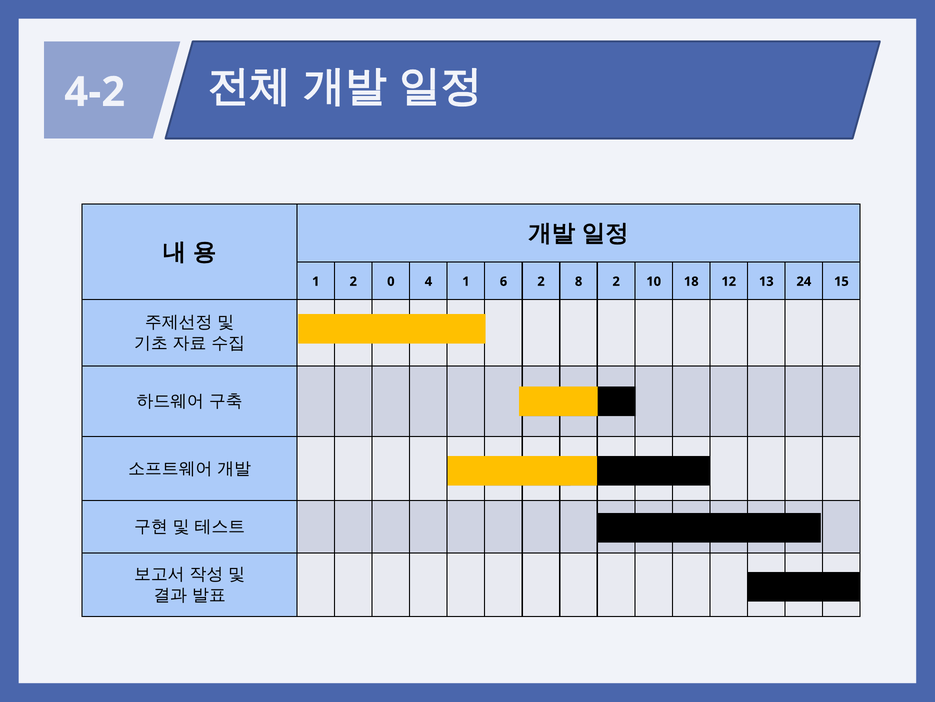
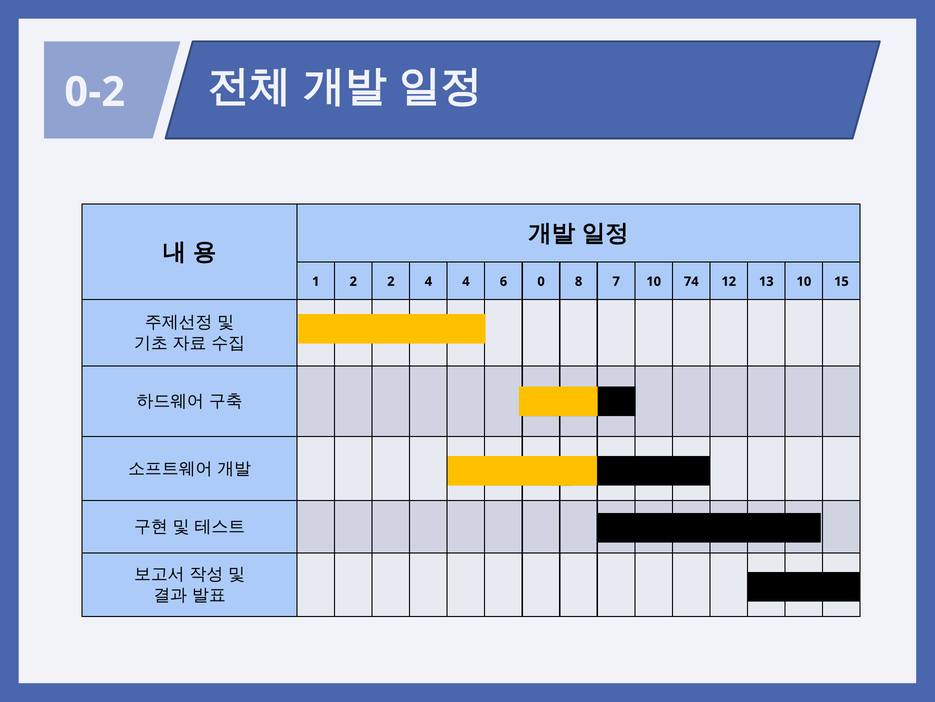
4-2: 4-2 -> 0-2
2 0: 0 -> 2
4 1: 1 -> 4
6 2: 2 -> 0
8 2: 2 -> 7
18: 18 -> 74
13 24: 24 -> 10
